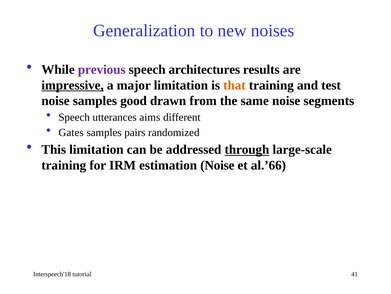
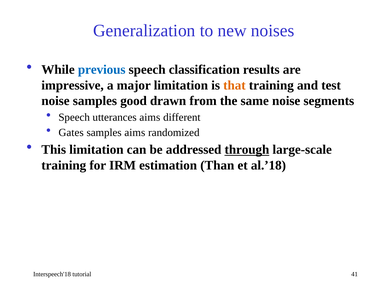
previous colour: purple -> blue
architectures: architectures -> classification
impressive underline: present -> none
samples pairs: pairs -> aims
estimation Noise: Noise -> Than
al.’66: al.’66 -> al.’18
